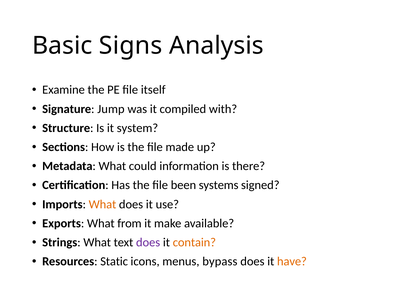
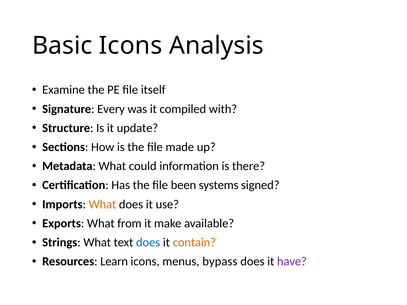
Basic Signs: Signs -> Icons
Jump: Jump -> Every
system: system -> update
does at (148, 243) colour: purple -> blue
Static: Static -> Learn
have colour: orange -> purple
